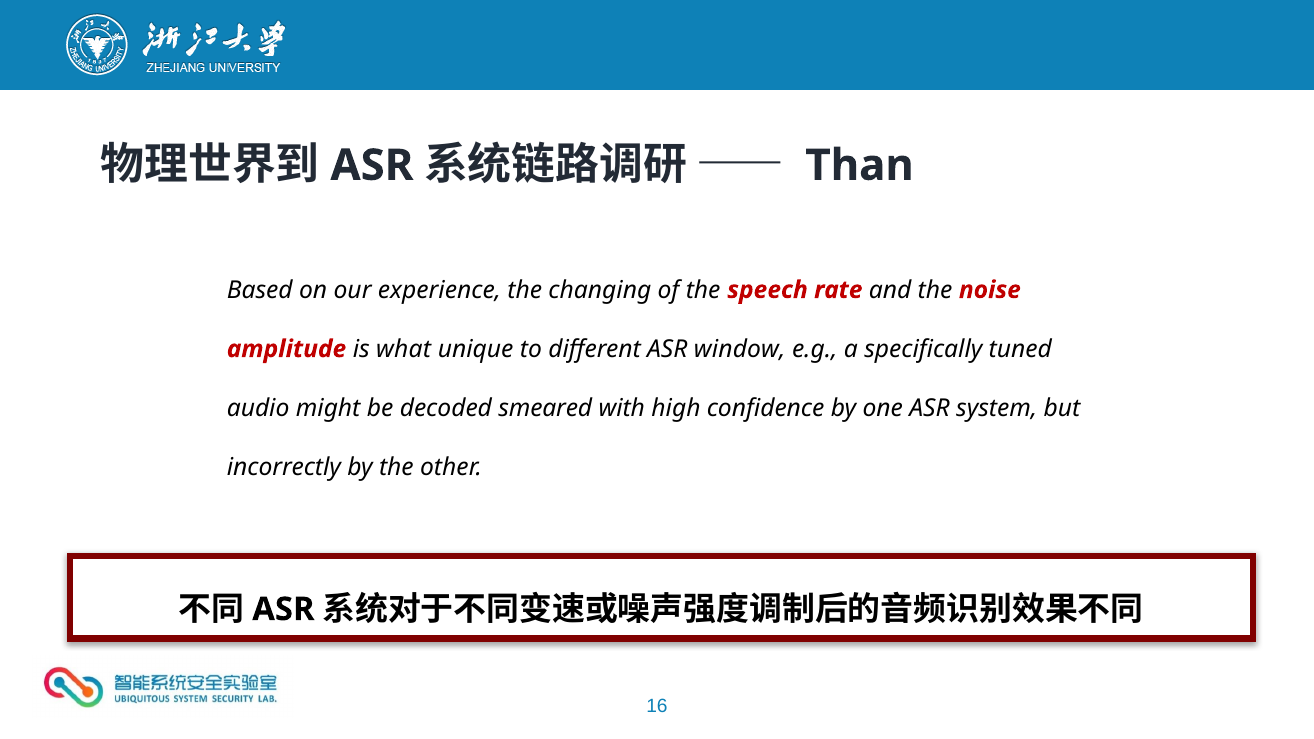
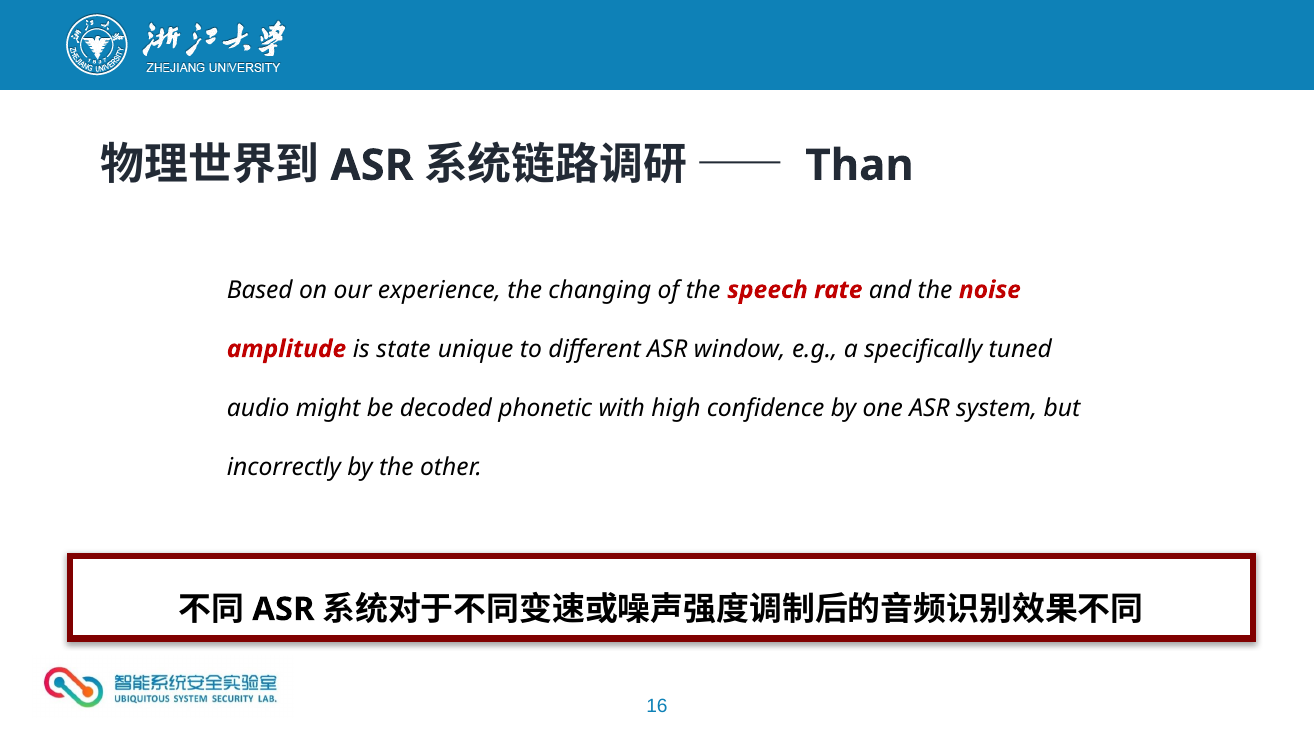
what: what -> state
smeared: smeared -> phonetic
